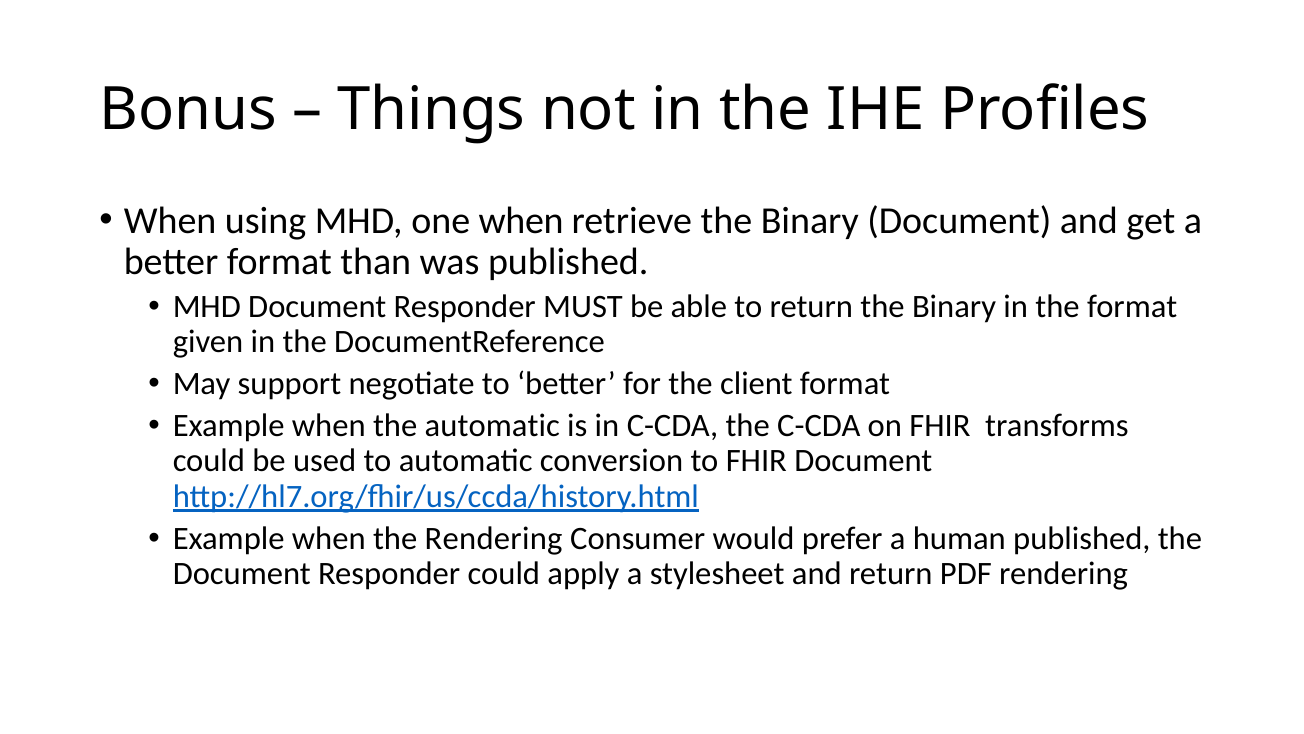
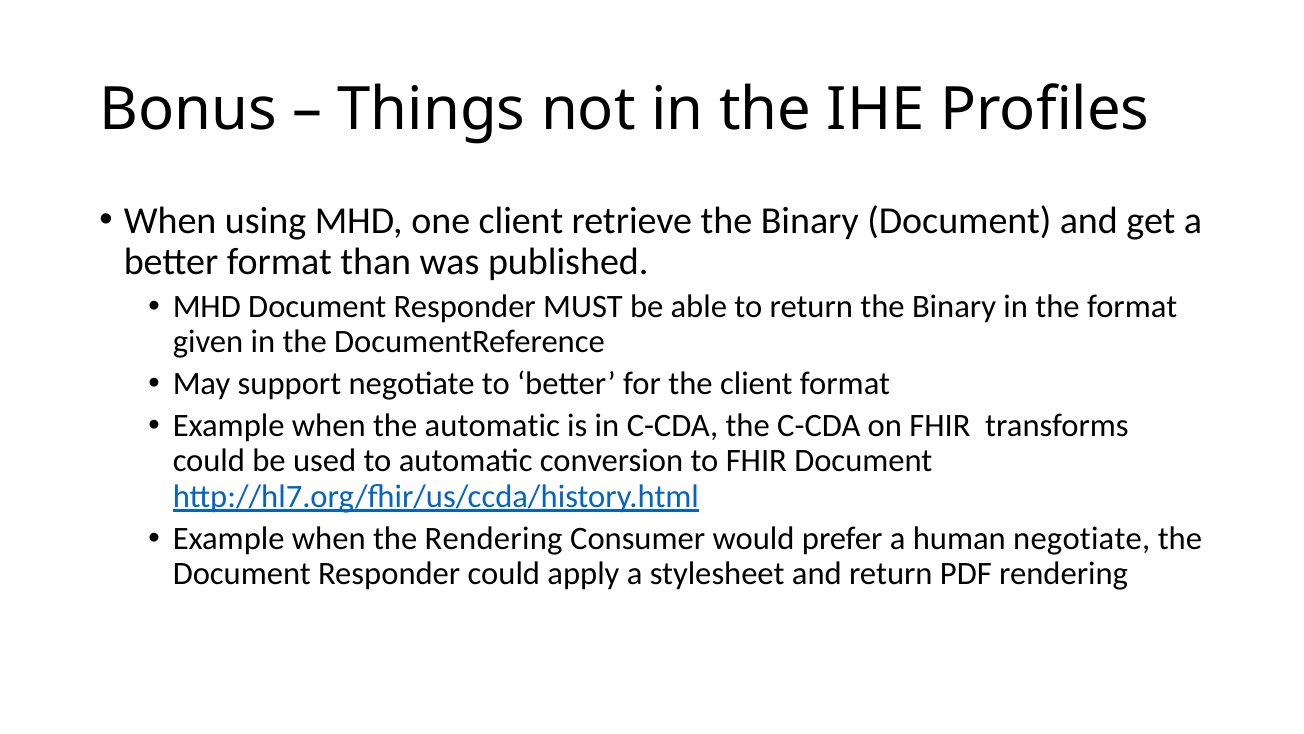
one when: when -> client
human published: published -> negotiate
